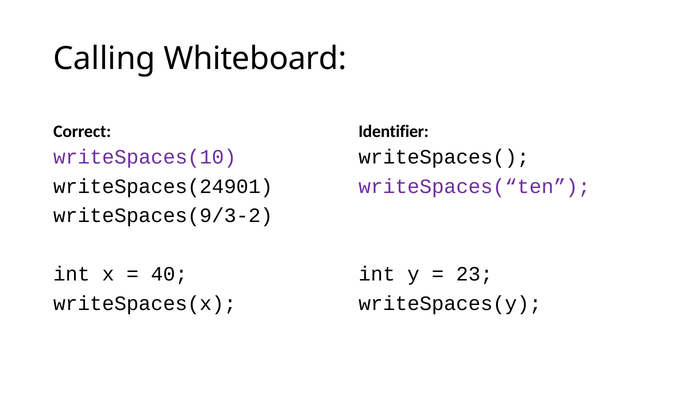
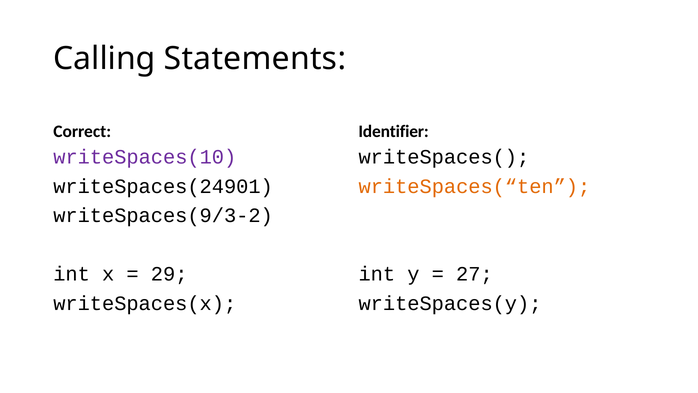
Whiteboard: Whiteboard -> Statements
writeSpaces(“ten colour: purple -> orange
40: 40 -> 29
23: 23 -> 27
